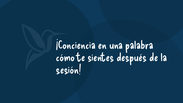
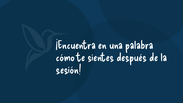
¡Conciencia: ¡Conciencia -> ¡Encuentra
